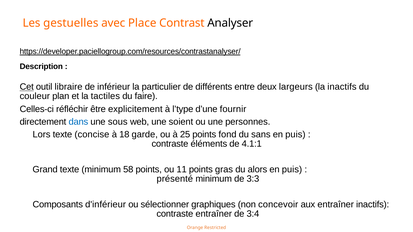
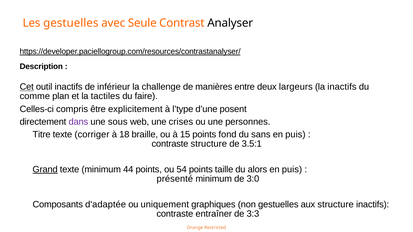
Place: Place -> Seule
outil libraire: libraire -> inactifs
particulier: particulier -> challenge
différents: différents -> manières
couleur: couleur -> comme
réfléchir: réfléchir -> compris
fournir: fournir -> posent
dans colour: blue -> purple
soient: soient -> crises
Lors: Lors -> Titre
concise: concise -> corriger
garde: garde -> braille
25: 25 -> 15
contraste éléments: éléments -> structure
4.1:1: 4.1:1 -> 3.5:1
Grand underline: none -> present
58: 58 -> 44
11: 11 -> 54
gras: gras -> taille
3:3: 3:3 -> 3:0
d'inférieur: d'inférieur -> d'adaptée
sélectionner: sélectionner -> uniquement
non concevoir: concevoir -> gestuelles
aux entraîner: entraîner -> structure
3:4: 3:4 -> 3:3
